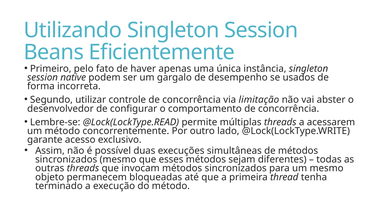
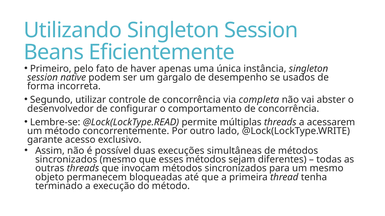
limitação: limitação -> completa
